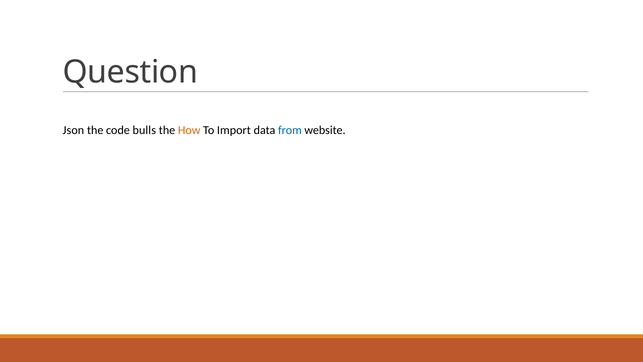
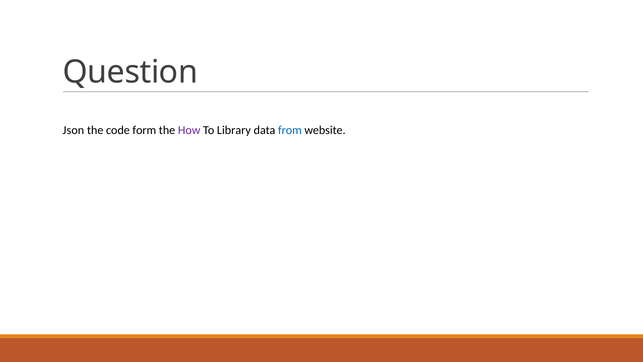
bulls: bulls -> form
How colour: orange -> purple
Import: Import -> Library
